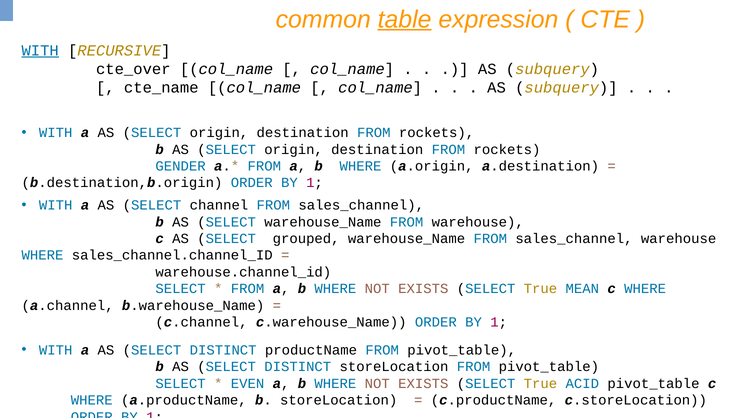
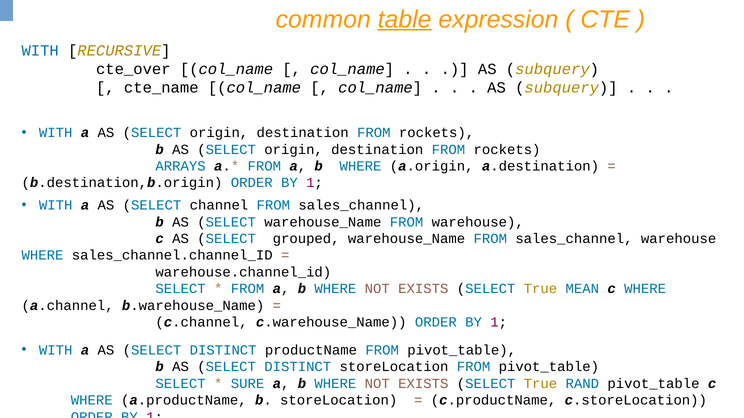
WITH at (40, 51) underline: present -> none
GENDER: GENDER -> ARRAYS
EVEN: EVEN -> SURE
ACID: ACID -> RAND
